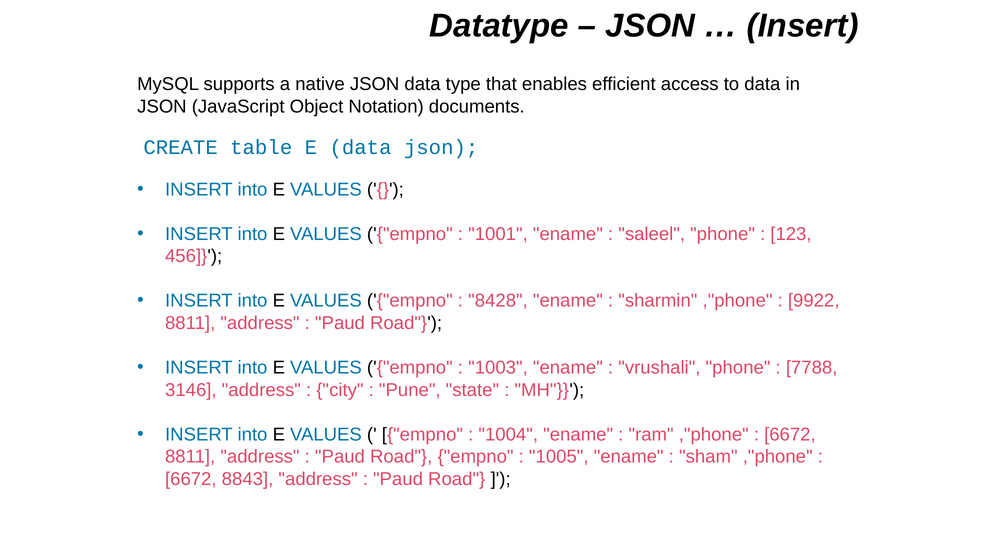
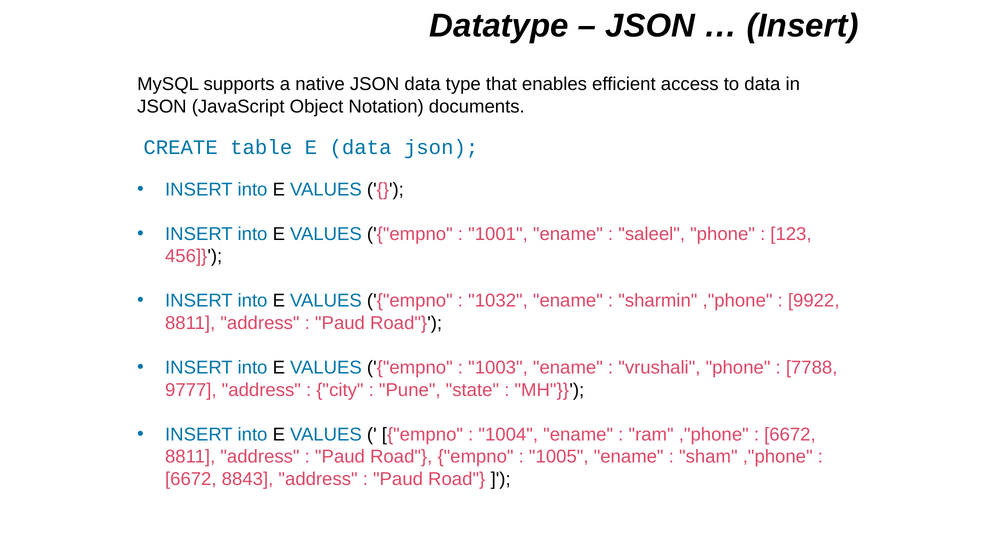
8428: 8428 -> 1032
3146: 3146 -> 9777
